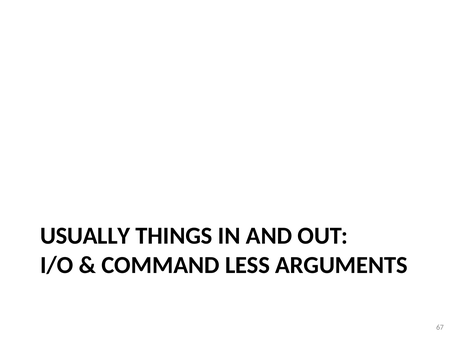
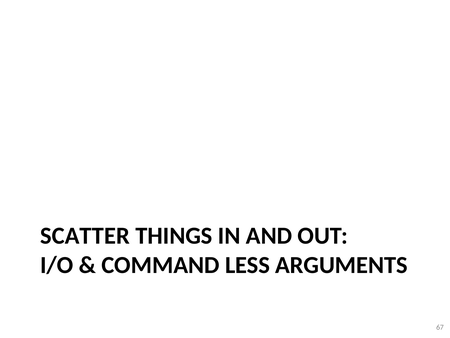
USUALLY: USUALLY -> SCATTER
